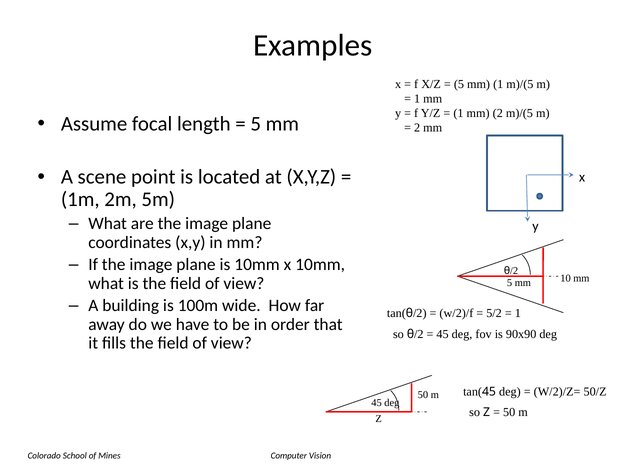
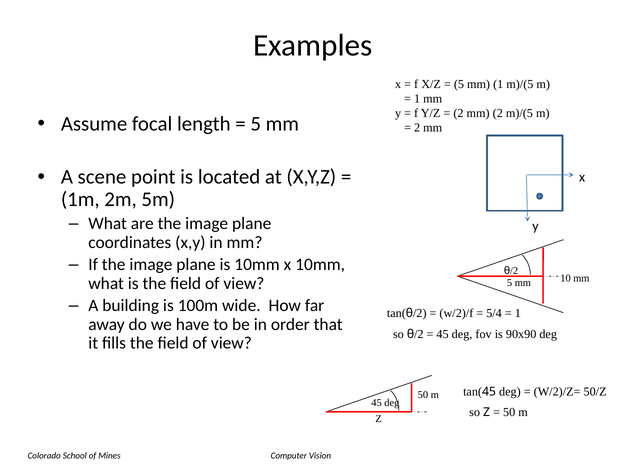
1 at (458, 113): 1 -> 2
5/2: 5/2 -> 5/4
